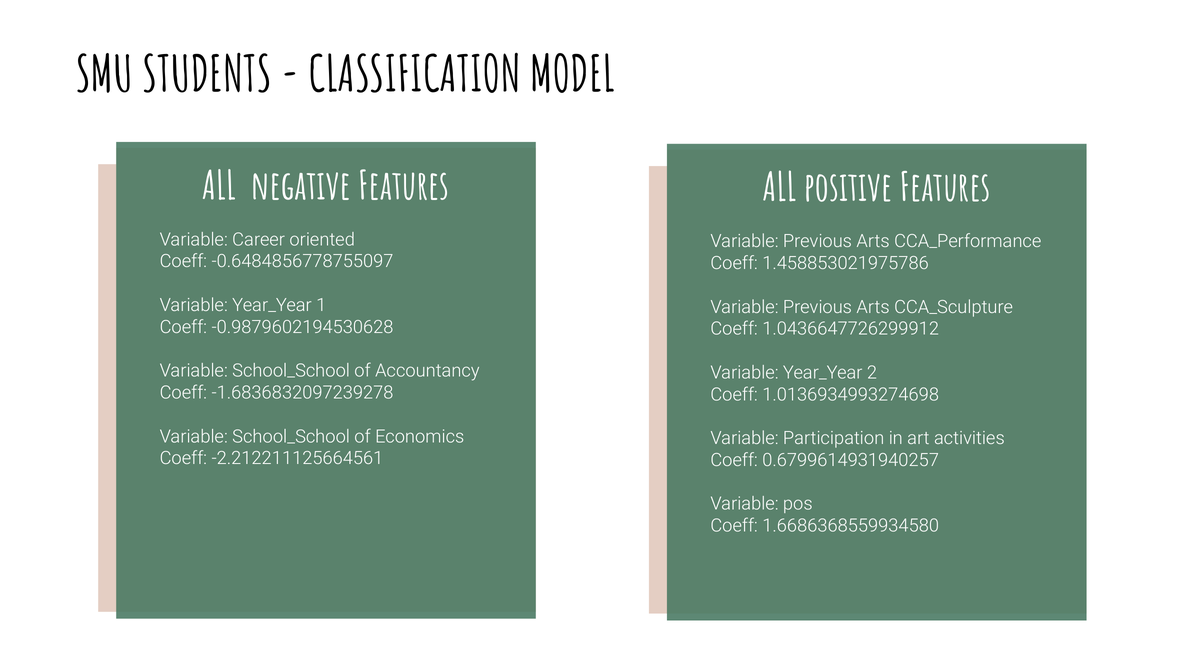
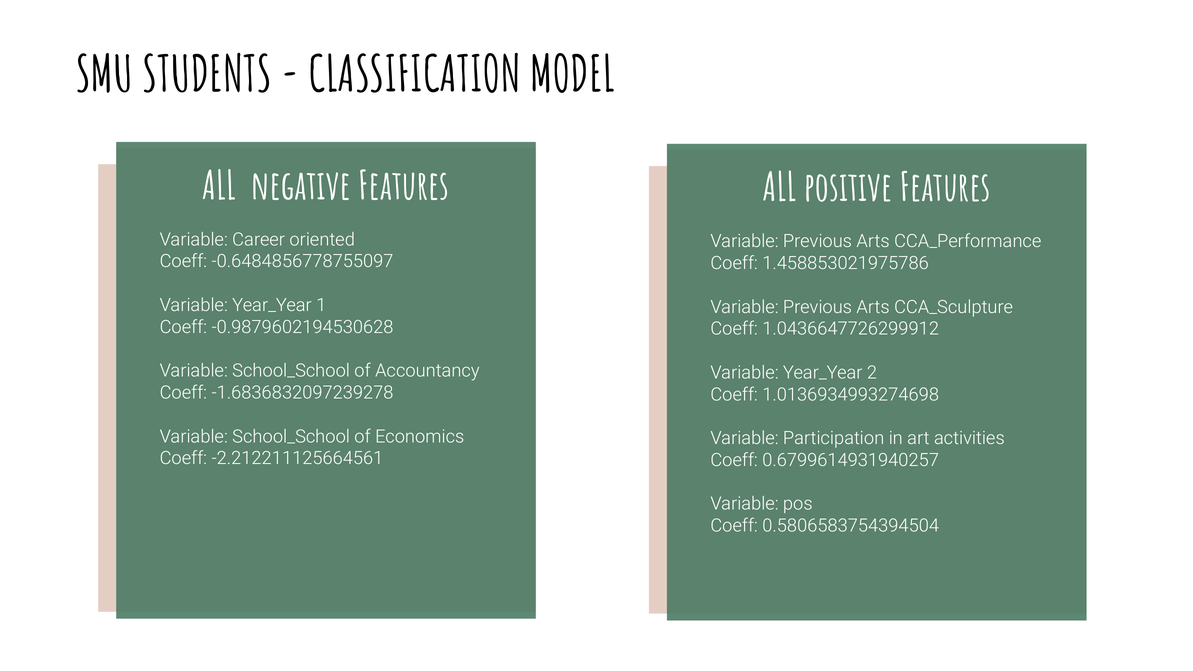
1.6686368559934580: 1.6686368559934580 -> 0.5806583754394504
